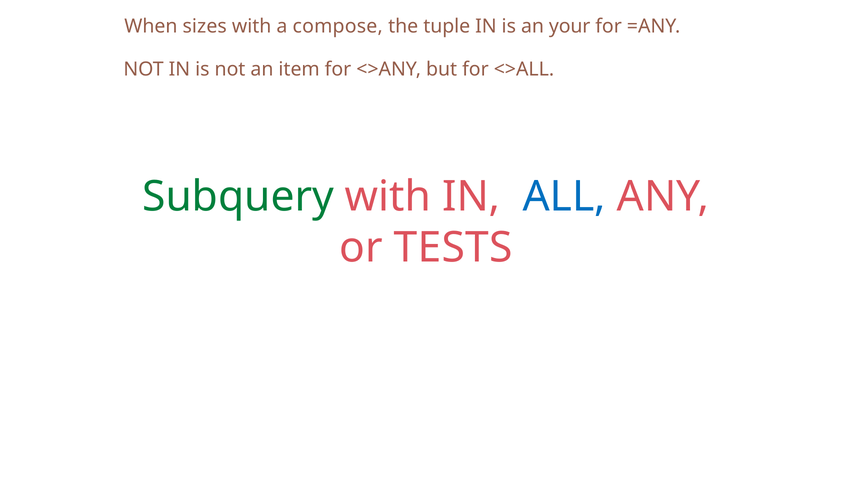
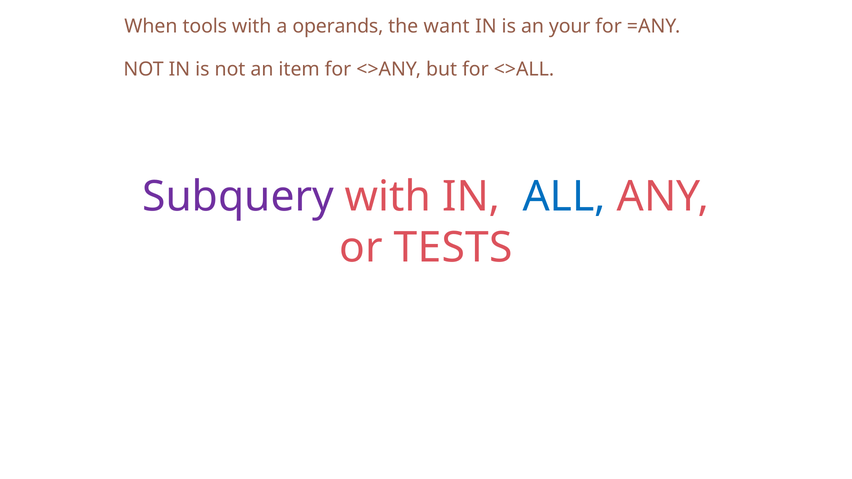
sizes: sizes -> tools
compose: compose -> operands
tuple: tuple -> want
Subquery colour: green -> purple
